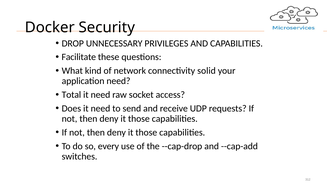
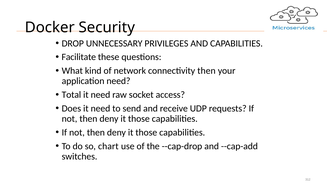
connectivity solid: solid -> then
every: every -> chart
